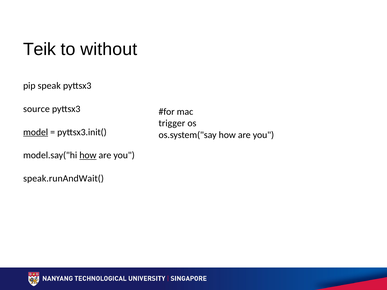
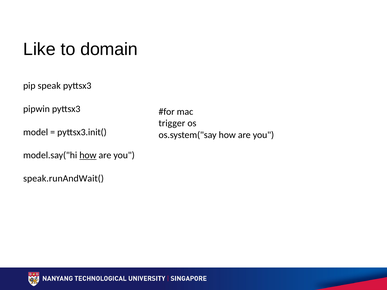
Teik: Teik -> Like
without: without -> domain
source: source -> pipwin
model underline: present -> none
